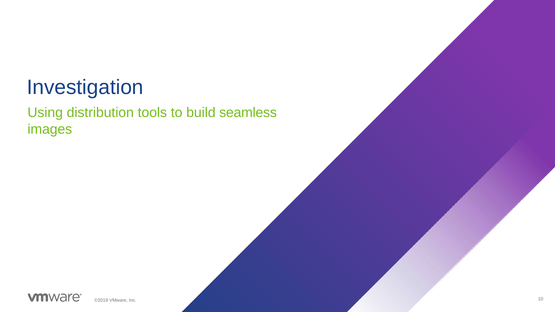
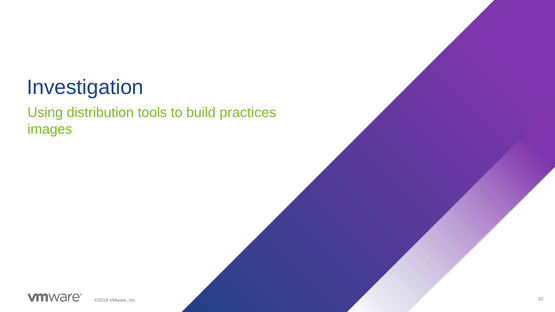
seamless: seamless -> practices
